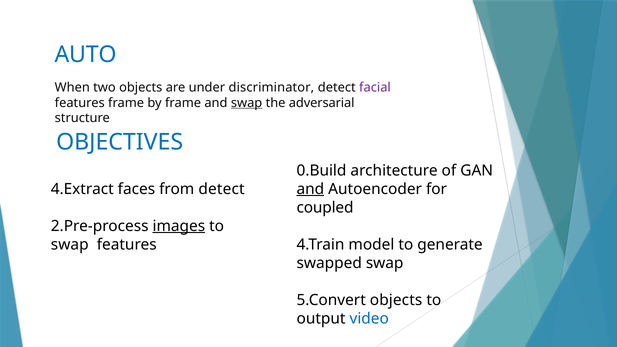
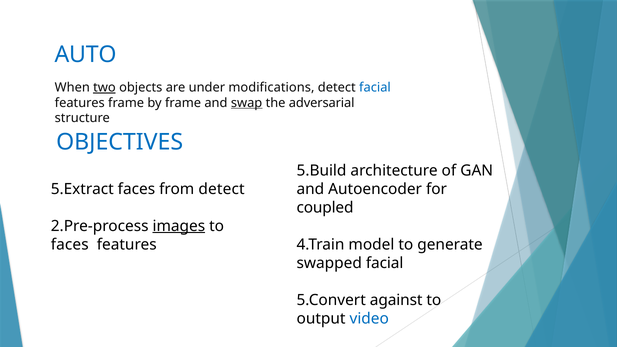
two underline: none -> present
discriminator: discriminator -> modifications
facial at (375, 87) colour: purple -> blue
0.Build: 0.Build -> 5.Build
4.Extract: 4.Extract -> 5.Extract
and at (310, 189) underline: present -> none
swap at (70, 245): swap -> faces
swapped swap: swap -> facial
5.Convert objects: objects -> against
